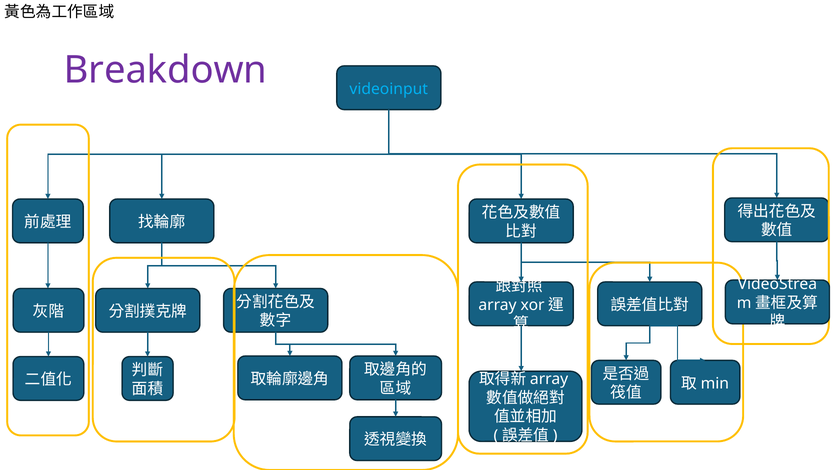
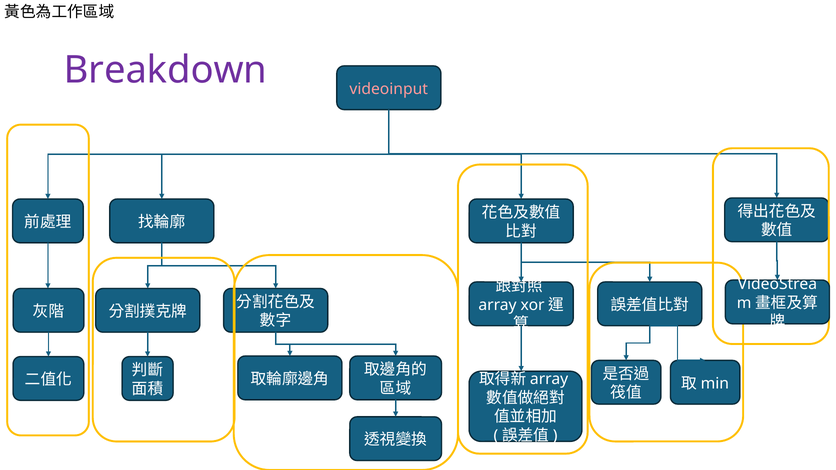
videoinput colour: light blue -> pink
